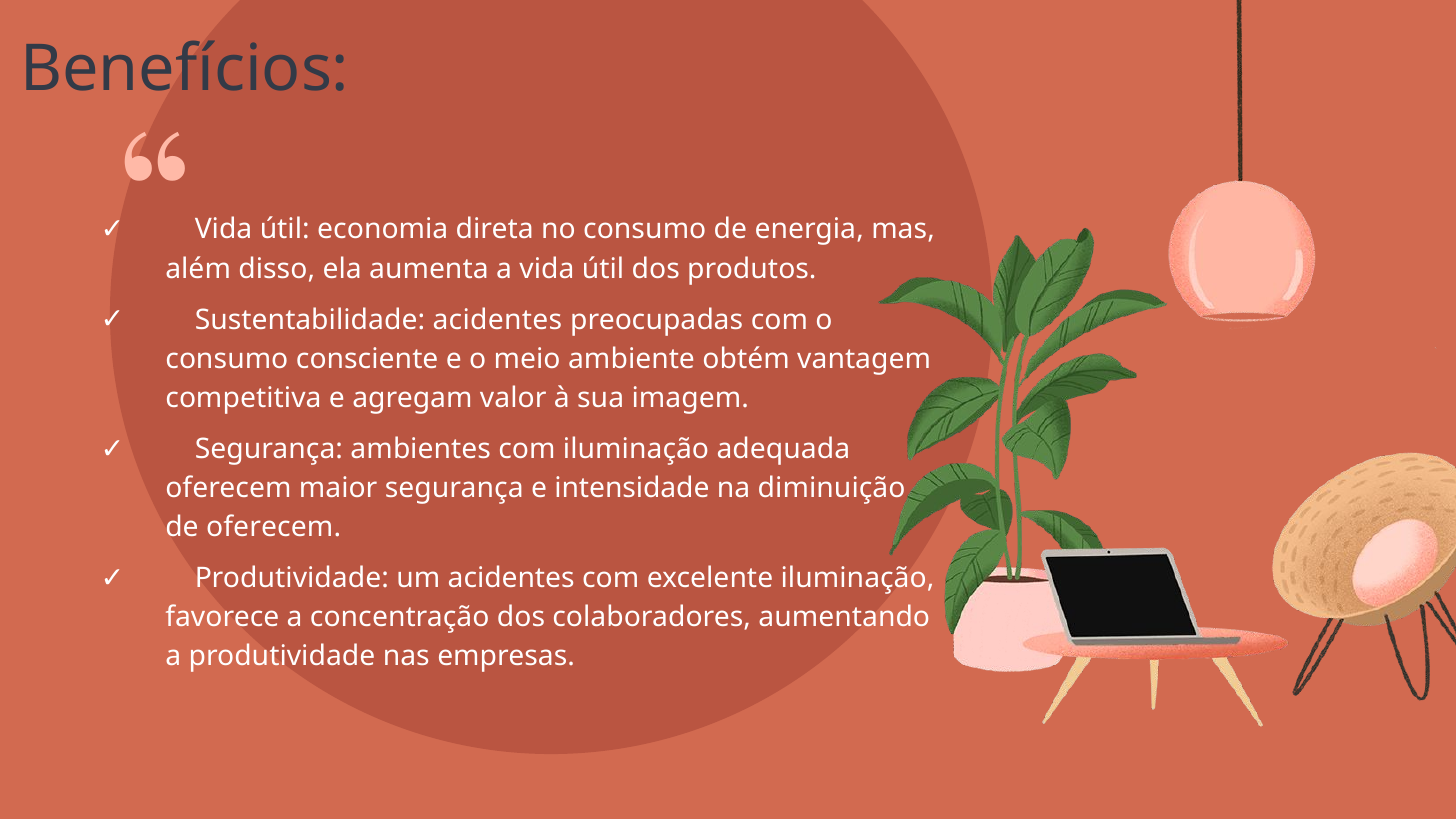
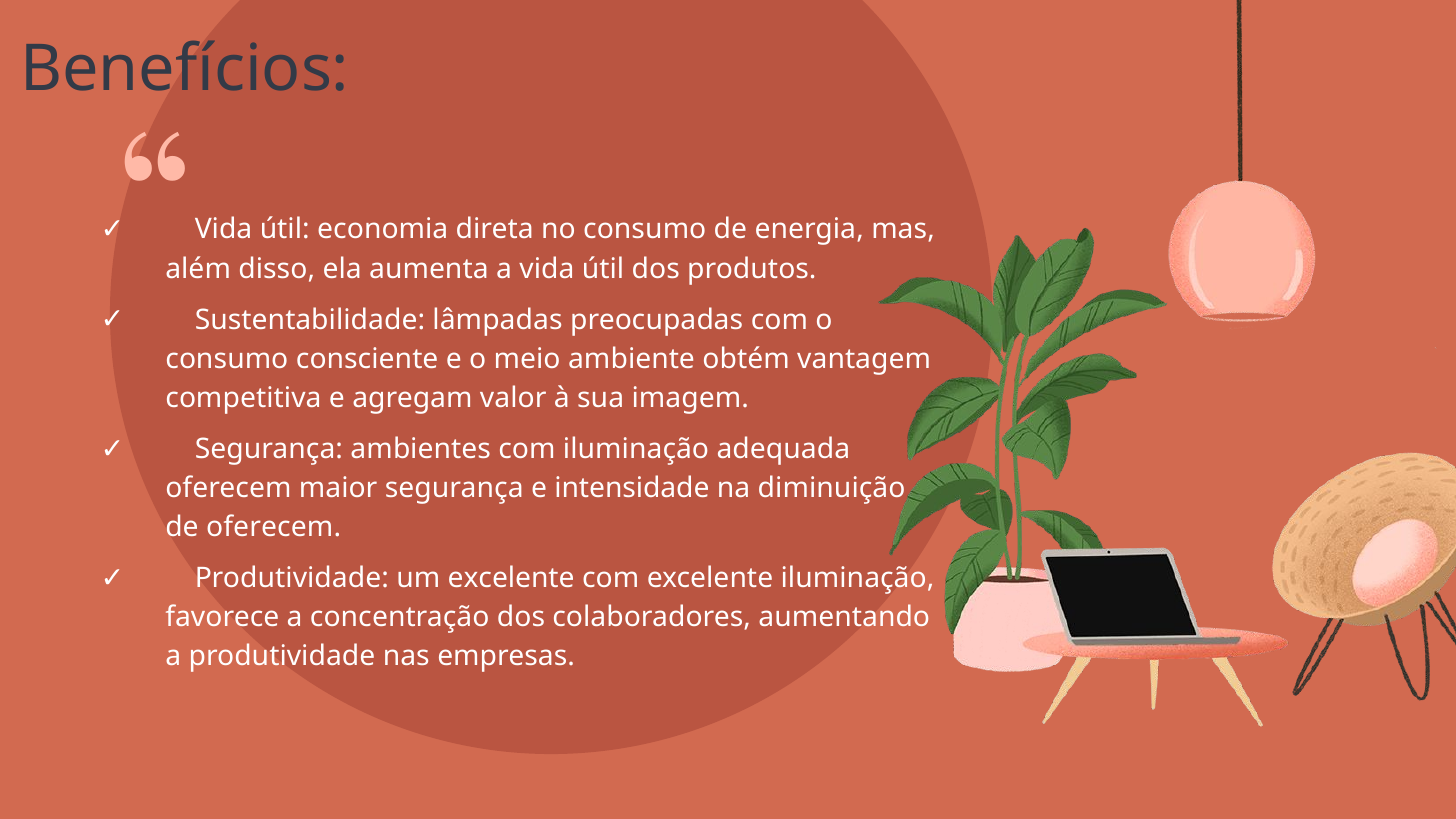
Sustentabilidade acidentes: acidentes -> lâmpadas
um acidentes: acidentes -> excelente
